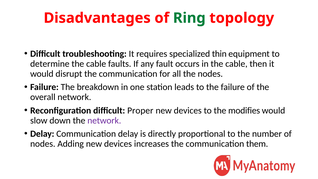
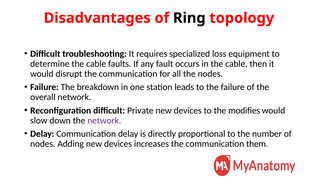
Ring colour: green -> black
thin: thin -> loss
Proper: Proper -> Private
